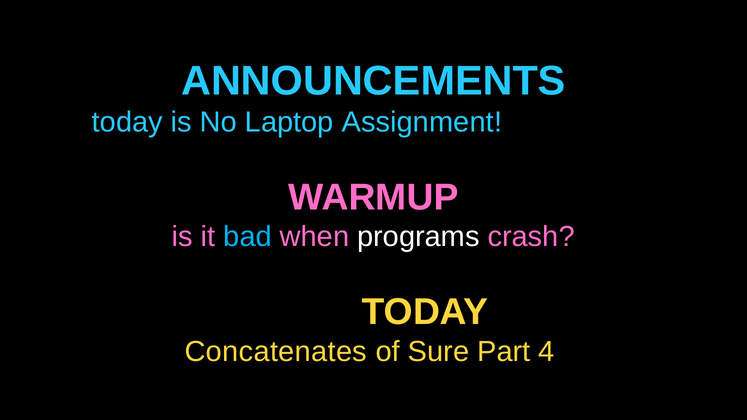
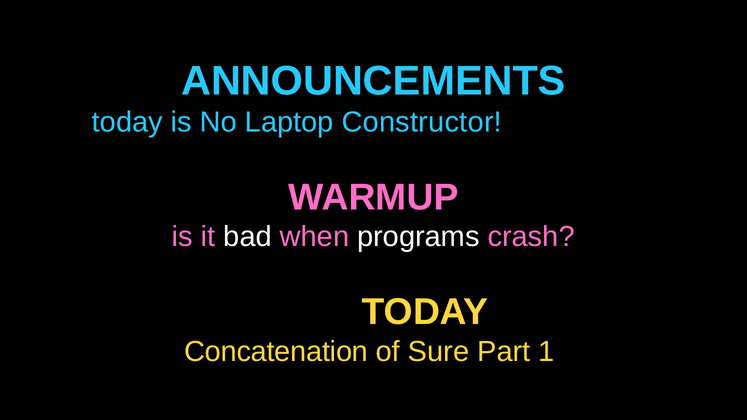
Assignment: Assignment -> Constructor
bad colour: light blue -> white
Concatenates: Concatenates -> Concatenation
4: 4 -> 1
